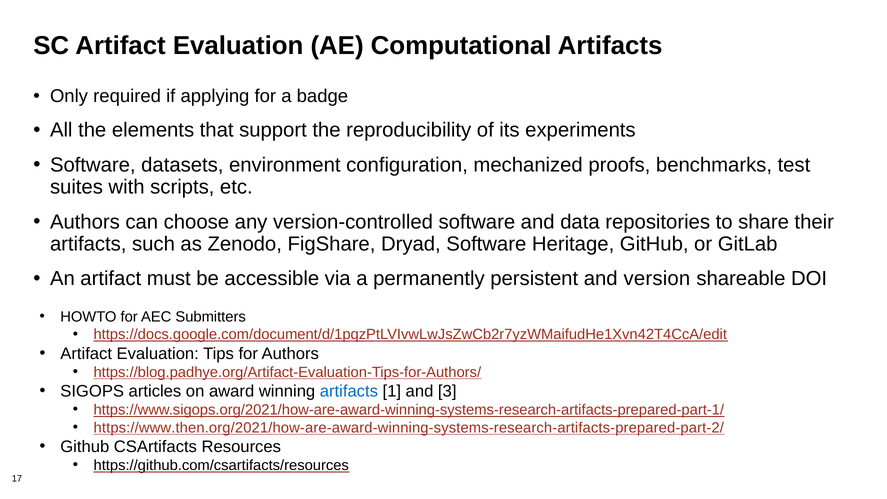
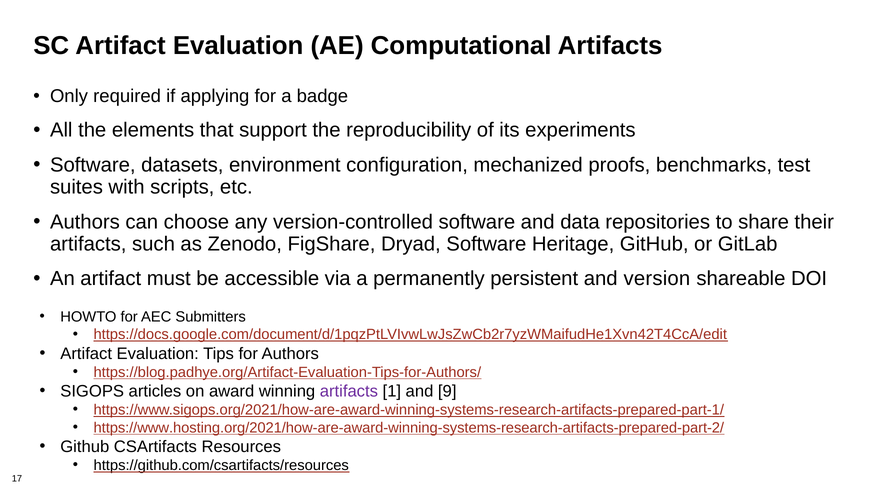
artifacts at (349, 391) colour: blue -> purple
3: 3 -> 9
https://www.then.org/2021/how-are-award-winning-systems-research-artifacts-prepared-part-2/: https://www.then.org/2021/how-are-award-winning-systems-research-artifacts-prepared-part-2/ -> https://www.hosting.org/2021/how-are-award-winning-systems-research-artifacts-prepared-part-2/
